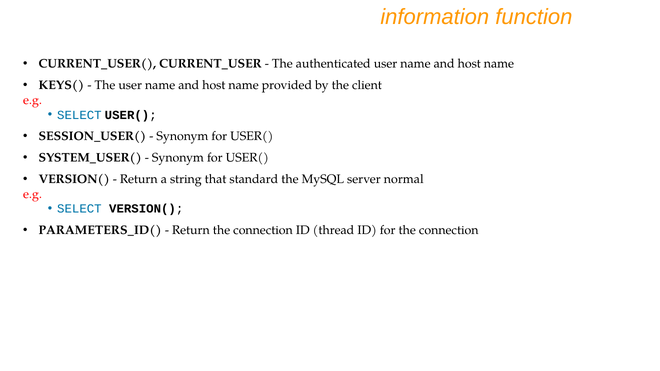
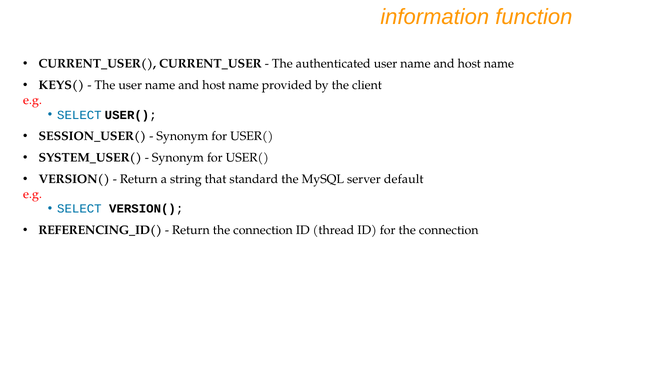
normal: normal -> default
PARAMETERS_ID(: PARAMETERS_ID( -> REFERENCING_ID(
